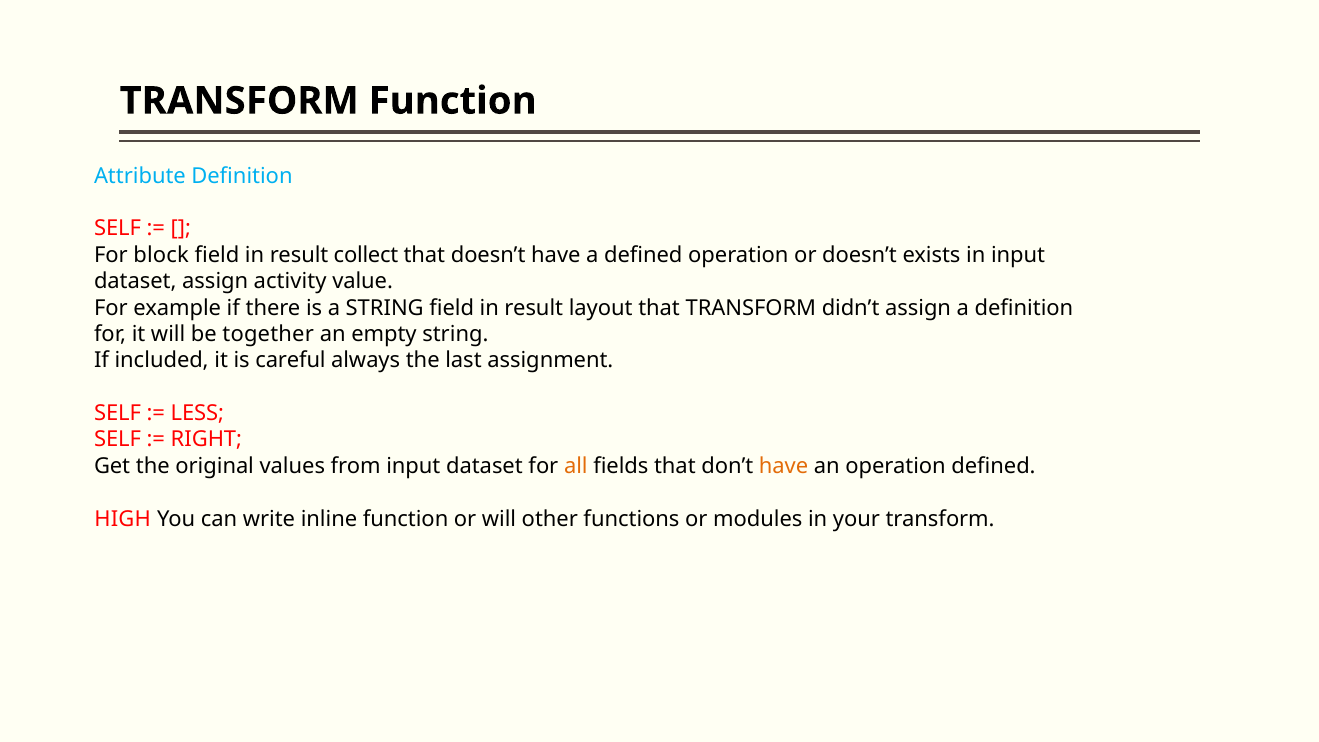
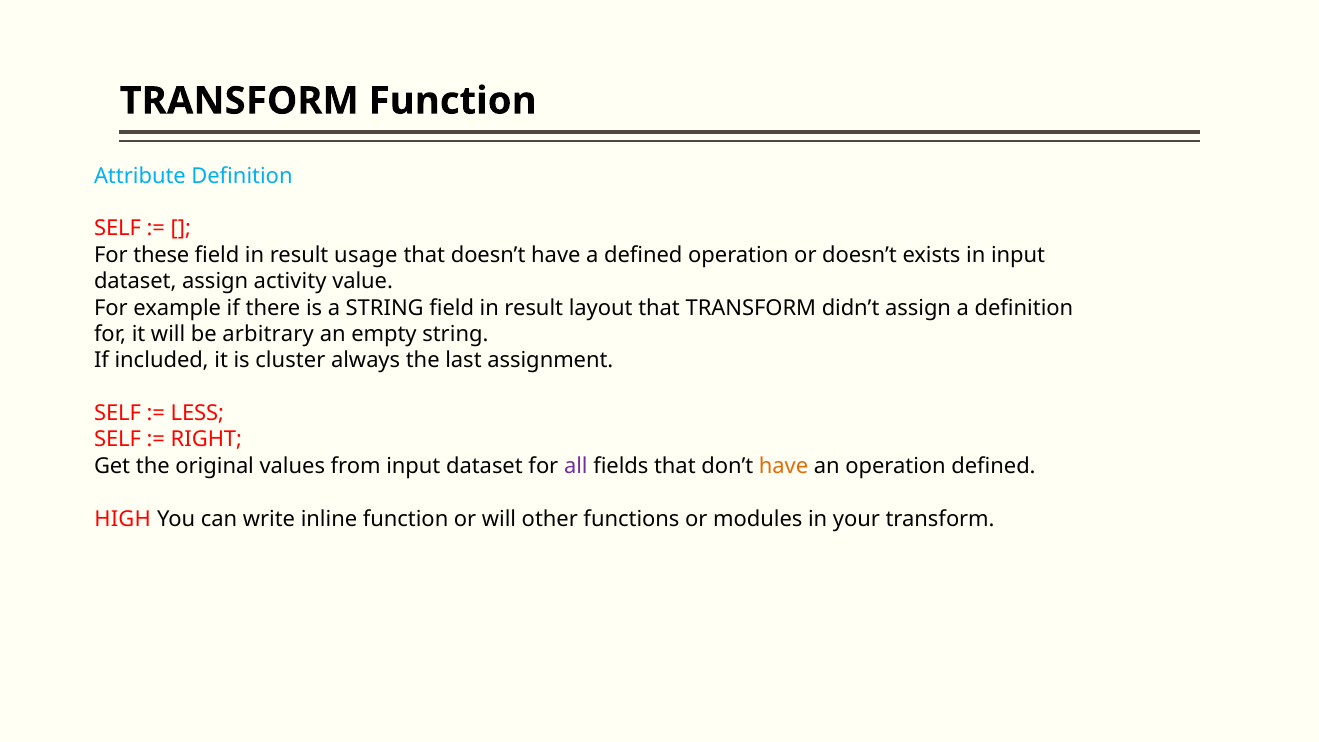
block: block -> these
collect: collect -> usage
together: together -> arbitrary
careful: careful -> cluster
all colour: orange -> purple
